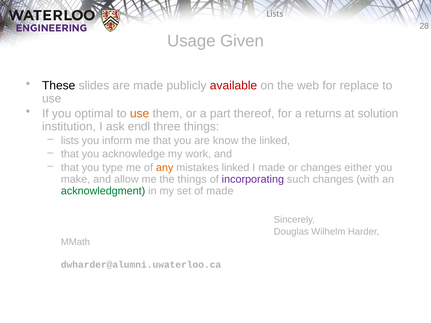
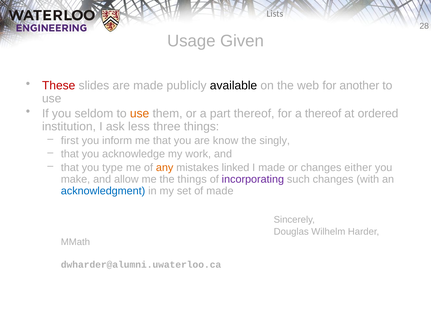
These colour: black -> red
available colour: red -> black
replace: replace -> another
optimal: optimal -> seldom
a returns: returns -> thereof
solution: solution -> ordered
endl: endl -> less
lists at (70, 141): lists -> first
the linked: linked -> singly
acknowledgment colour: green -> blue
